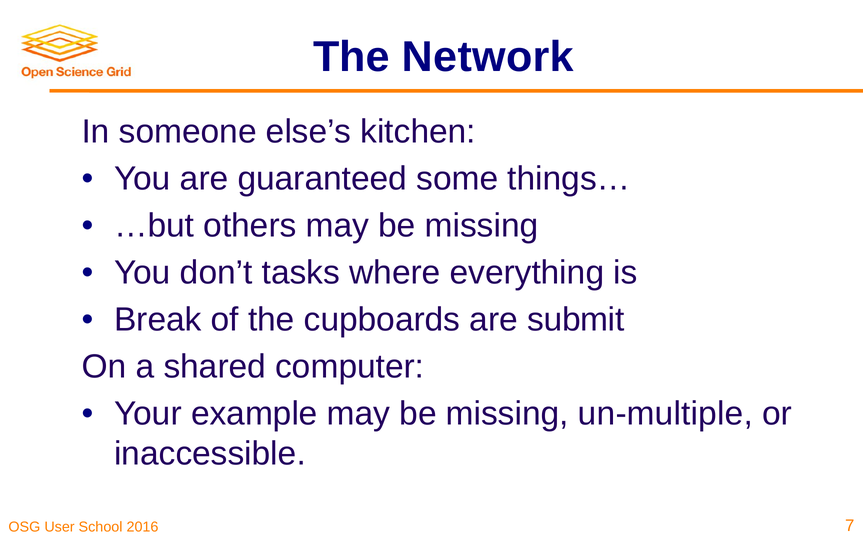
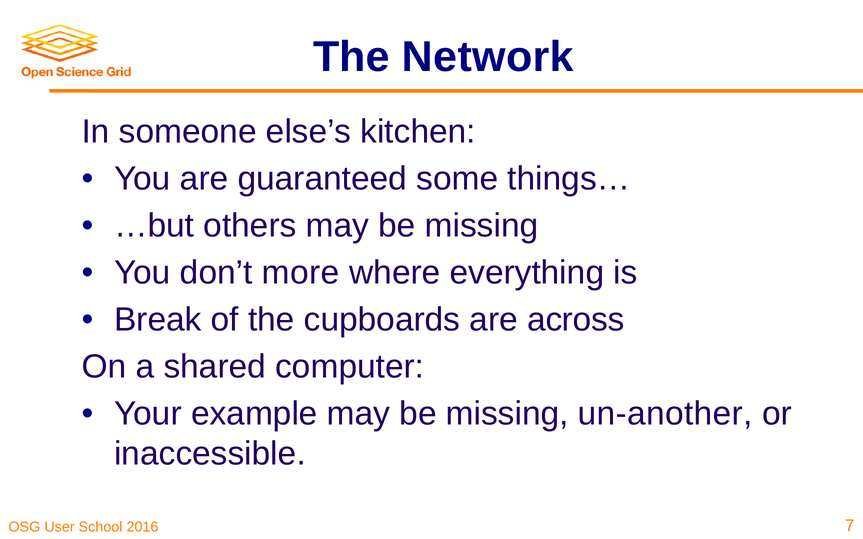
tasks: tasks -> more
submit: submit -> across
un-multiple: un-multiple -> un-another
